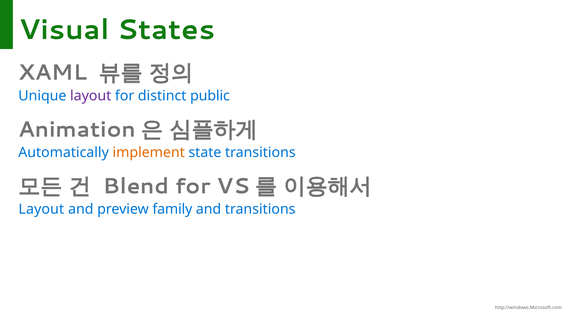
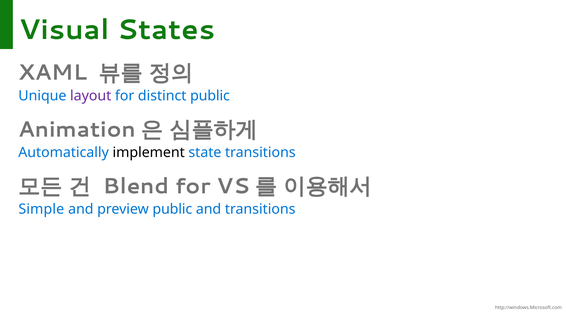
implement colour: orange -> black
Layout at (41, 209): Layout -> Simple
preview family: family -> public
